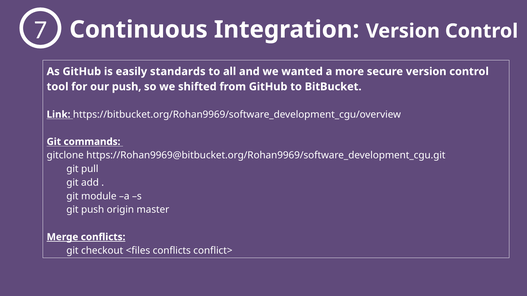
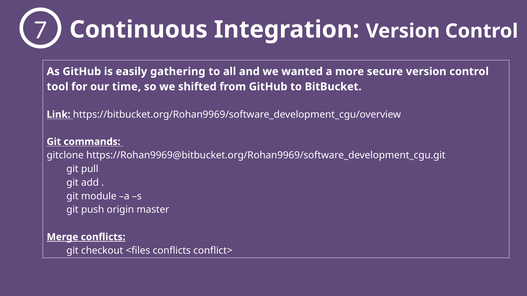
standards: standards -> gathering
our push: push -> time
